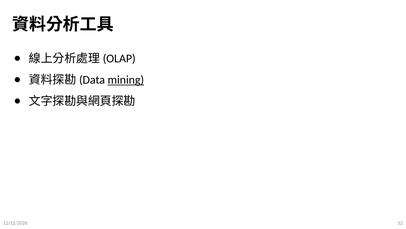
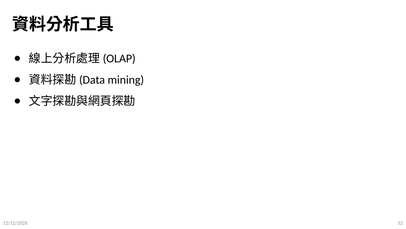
mining underline: present -> none
